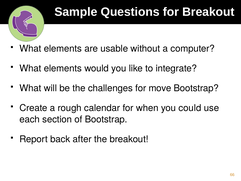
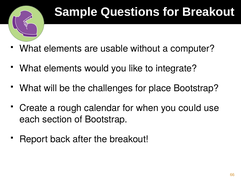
move: move -> place
